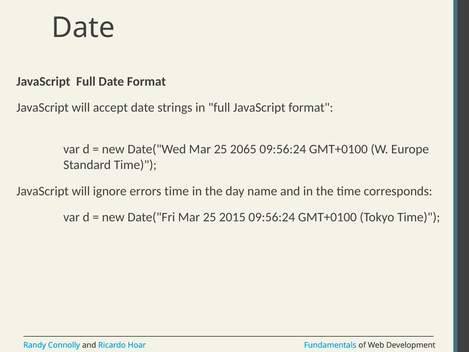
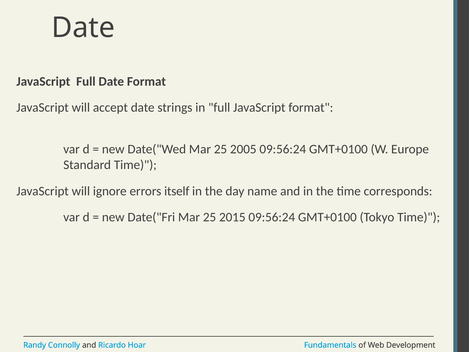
2065: 2065 -> 2005
errors time: time -> itself
